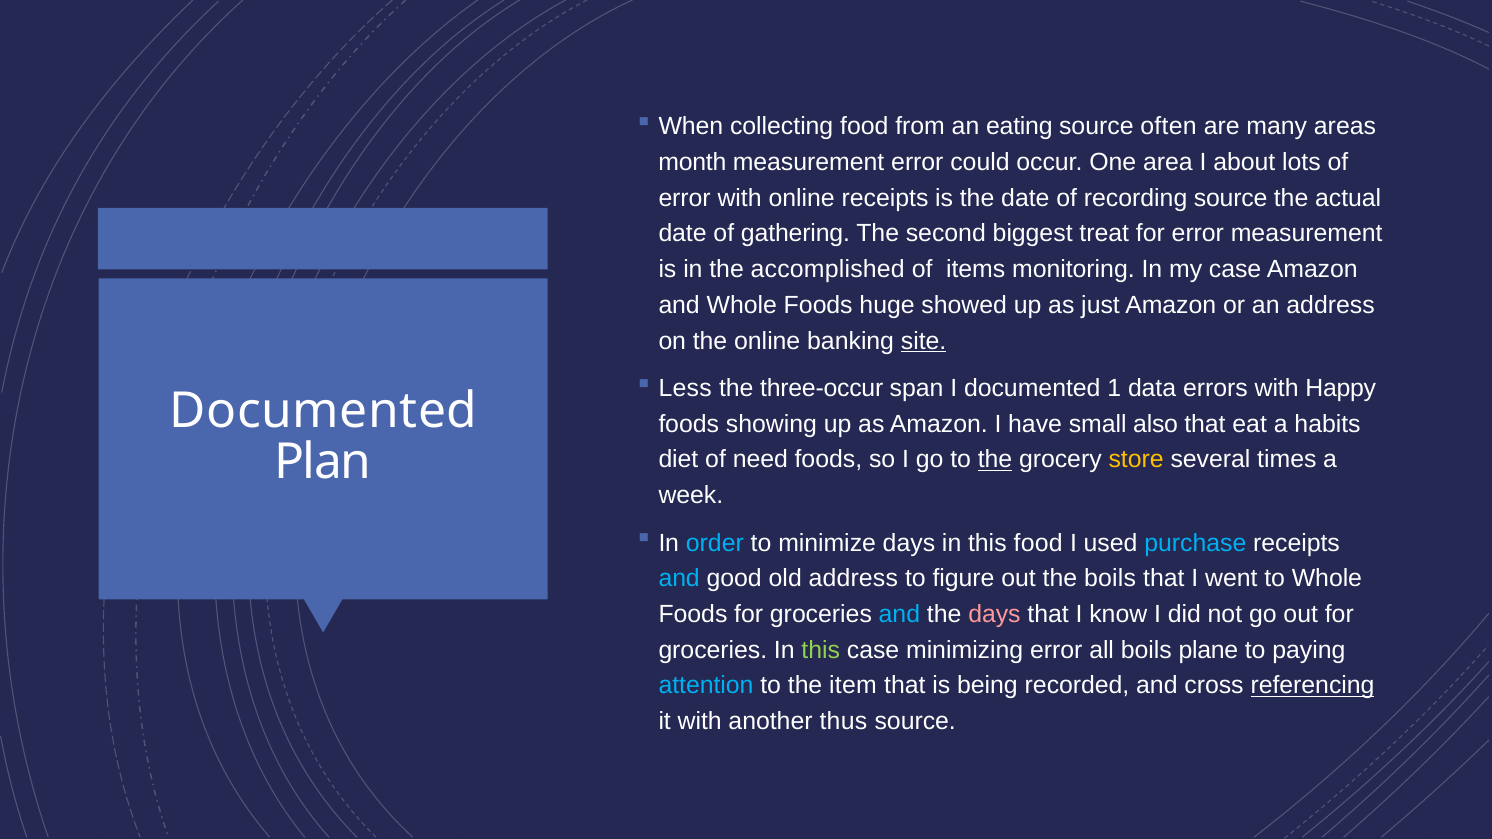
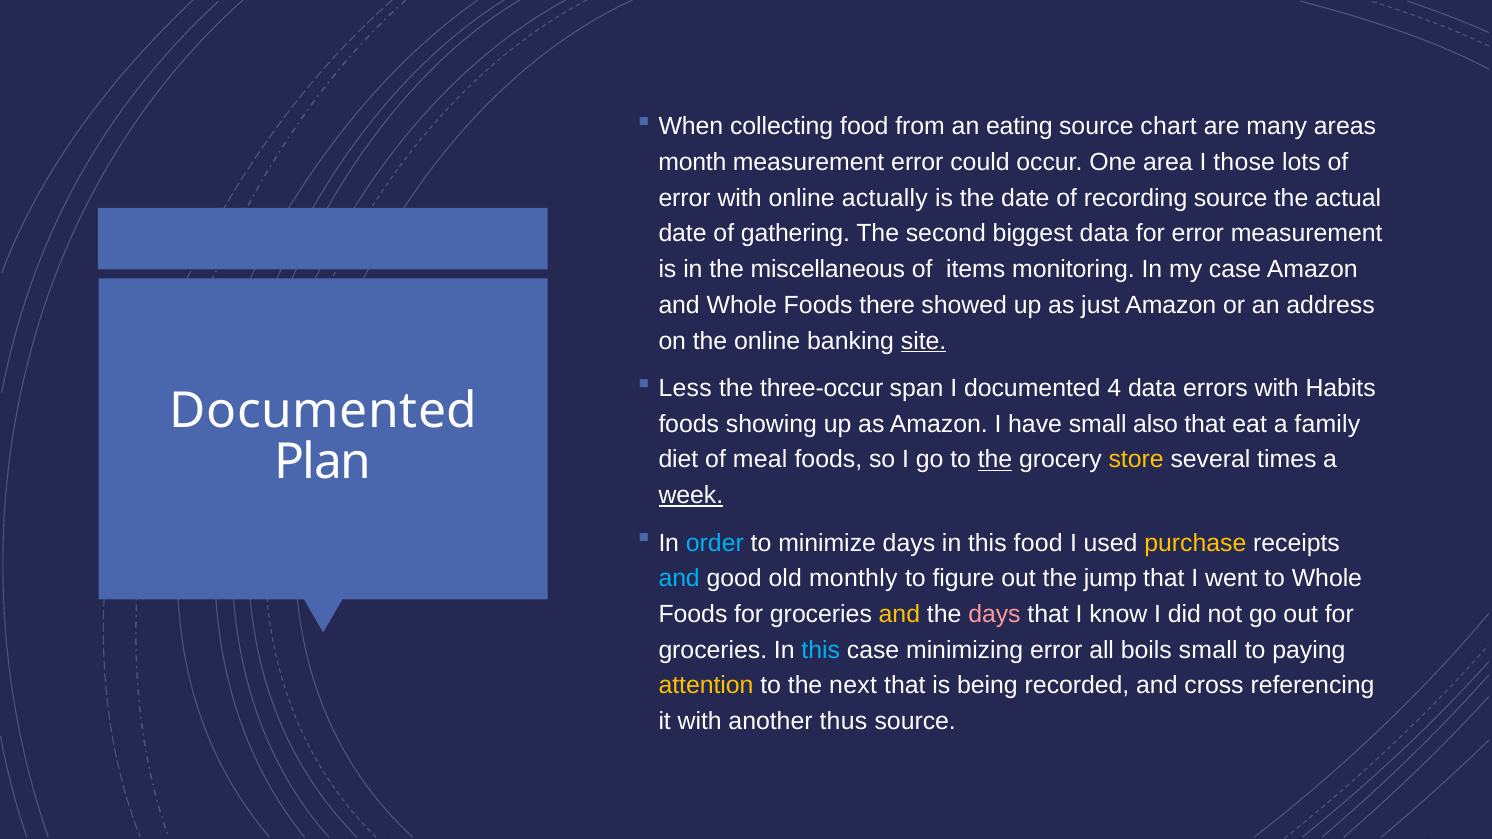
often: often -> chart
about: about -> those
online receipts: receipts -> actually
biggest treat: treat -> data
accomplished: accomplished -> miscellaneous
huge: huge -> there
1: 1 -> 4
Happy: Happy -> Habits
habits: habits -> family
need: need -> meal
week underline: none -> present
purchase colour: light blue -> yellow
old address: address -> monthly
the boils: boils -> jump
and at (899, 614) colour: light blue -> yellow
this at (821, 650) colour: light green -> light blue
boils plane: plane -> small
attention colour: light blue -> yellow
item: item -> next
referencing underline: present -> none
